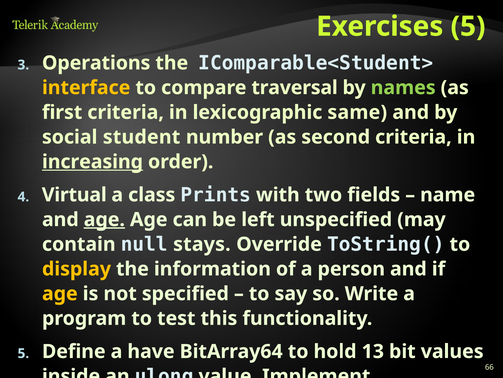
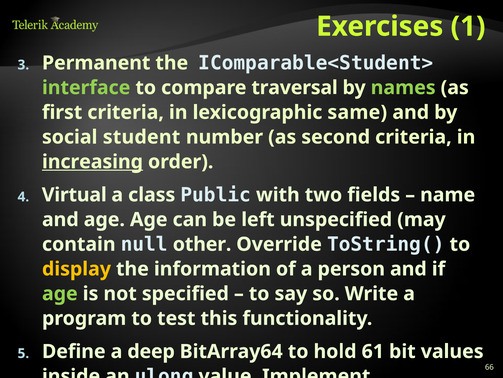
Exercises 5: 5 -> 1
Operations: Operations -> Permanent
interface colour: yellow -> light green
Prints: Prints -> Public
age at (104, 219) underline: present -> none
stays: stays -> other
age at (60, 293) colour: yellow -> light green
have: have -> deep
13: 13 -> 61
